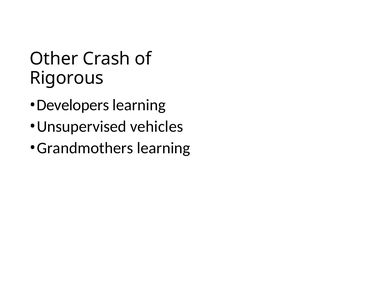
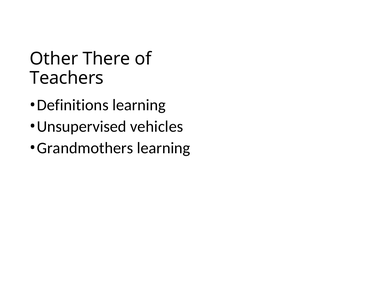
Crash: Crash -> There
Rigorous: Rigorous -> Teachers
Developers: Developers -> Definitions
